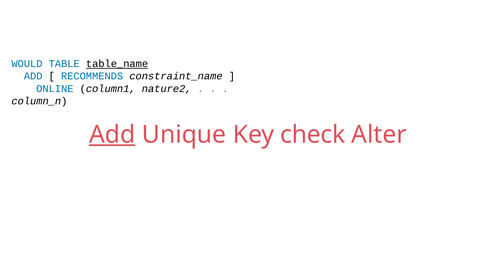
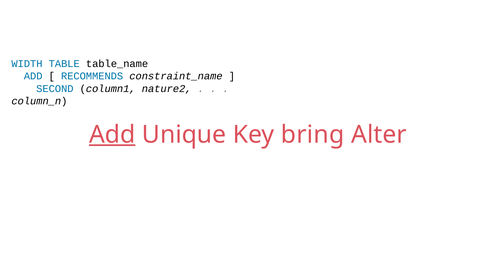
WOULD: WOULD -> WIDTH
table_name underline: present -> none
ONLINE: ONLINE -> SECOND
check: check -> bring
